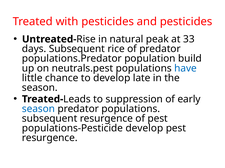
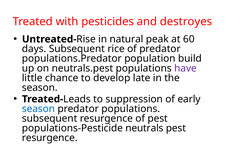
and pesticides: pesticides -> destroyes
33: 33 -> 60
have colour: blue -> purple
populations-Pesticide develop: develop -> neutrals
